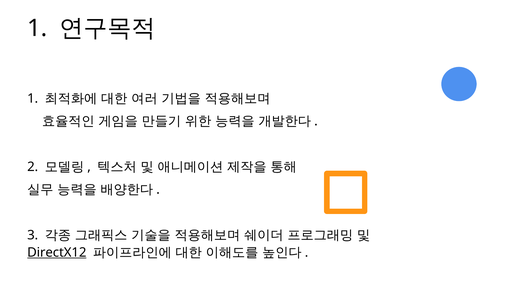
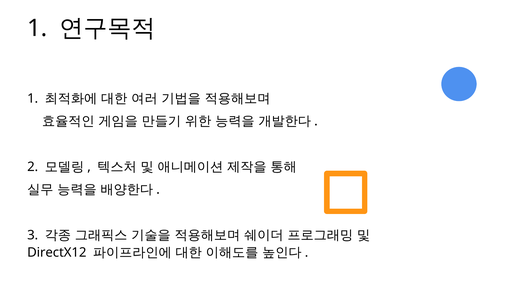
DirectX12 underline: present -> none
